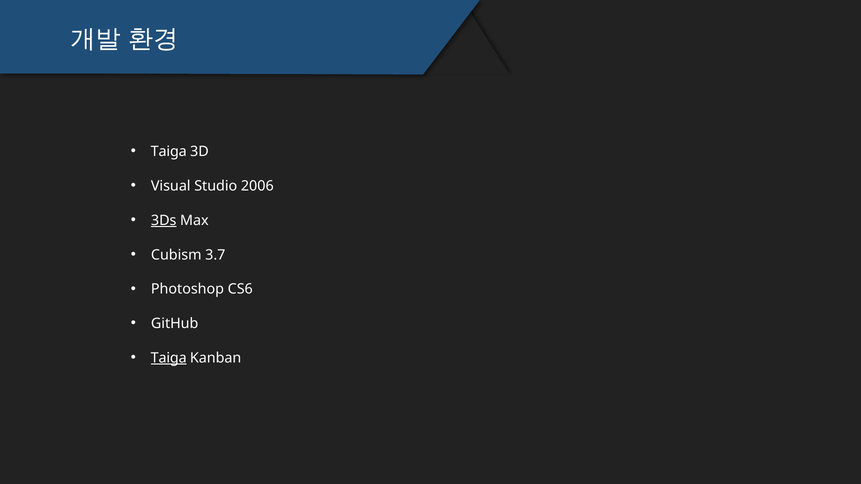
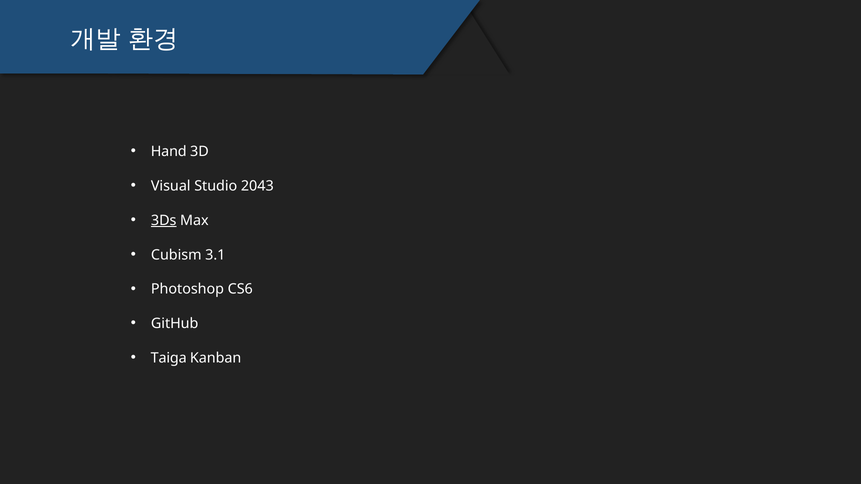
Taiga at (169, 152): Taiga -> Hand
2006: 2006 -> 2043
3.7: 3.7 -> 3.1
Taiga at (169, 358) underline: present -> none
